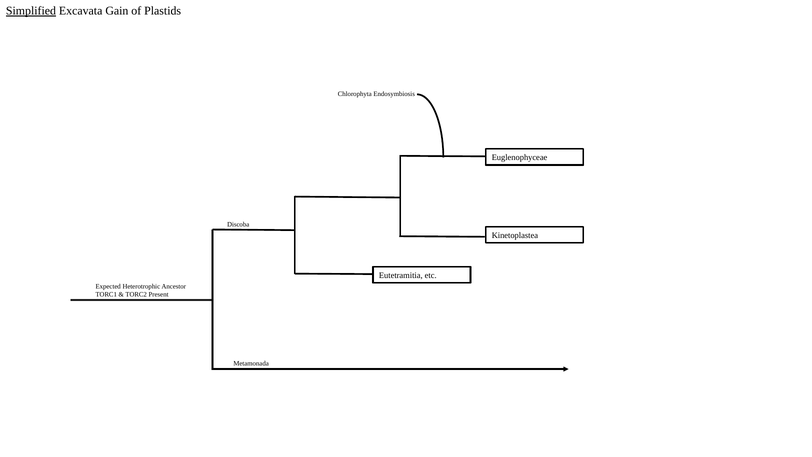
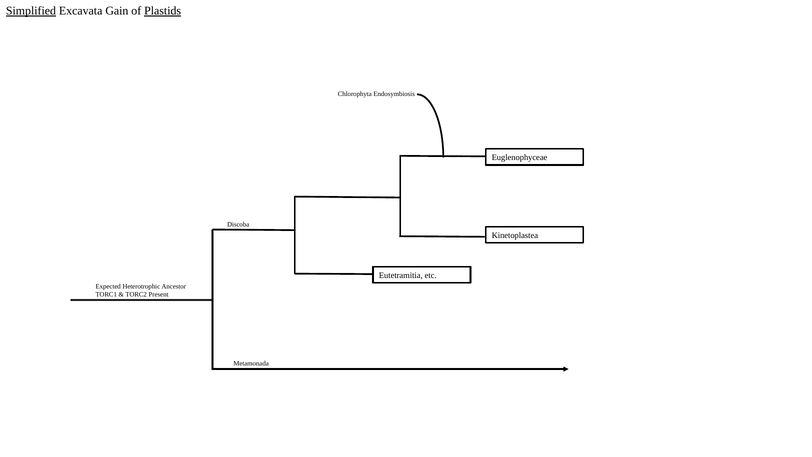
Plastids underline: none -> present
